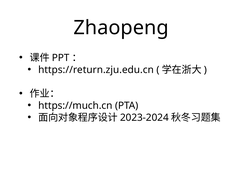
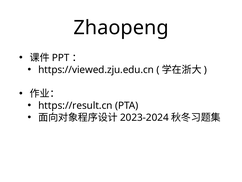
https://return.zju.edu.cn: https://return.zju.edu.cn -> https://viewed.zju.edu.cn
https://much.cn: https://much.cn -> https://result.cn
